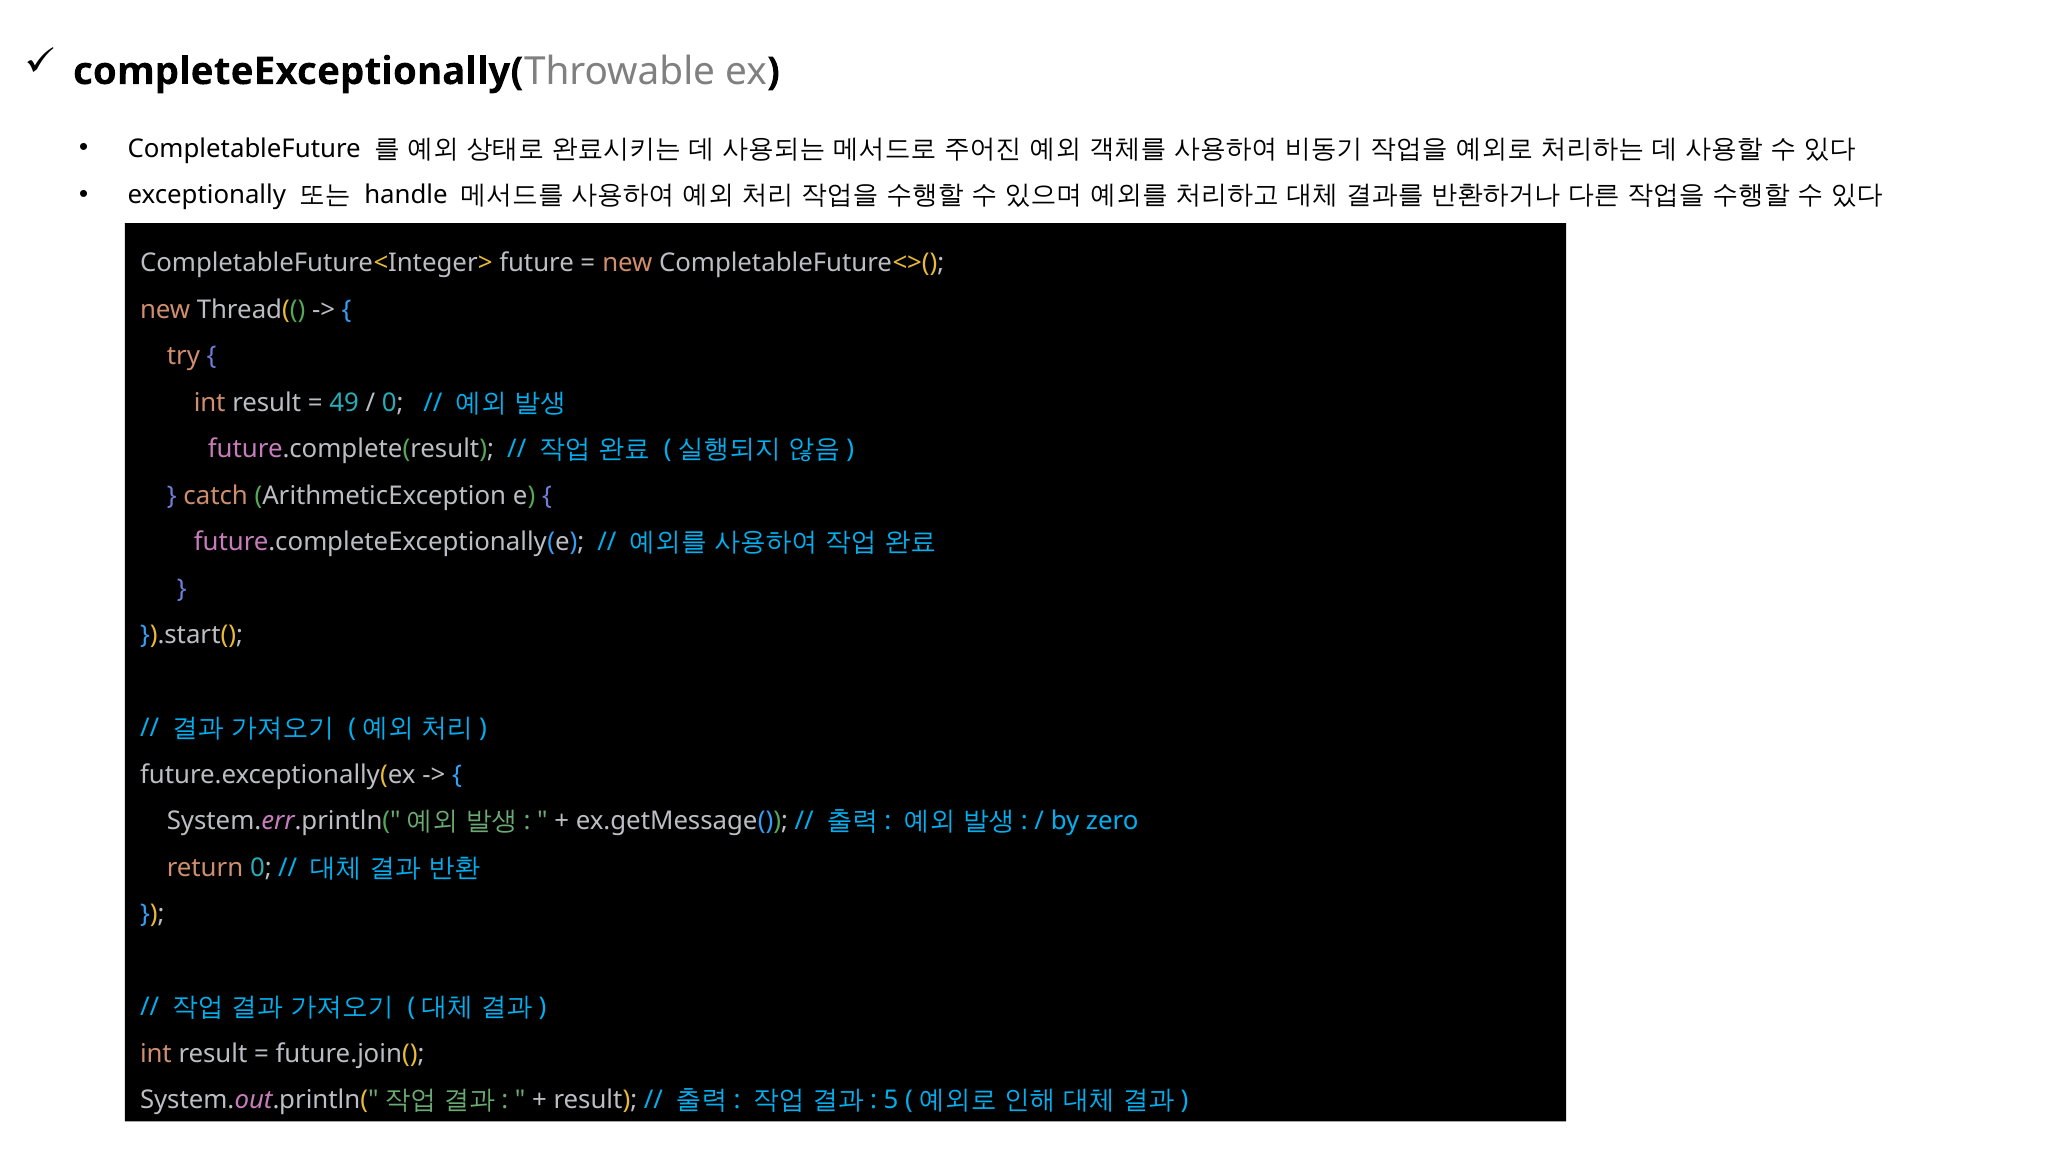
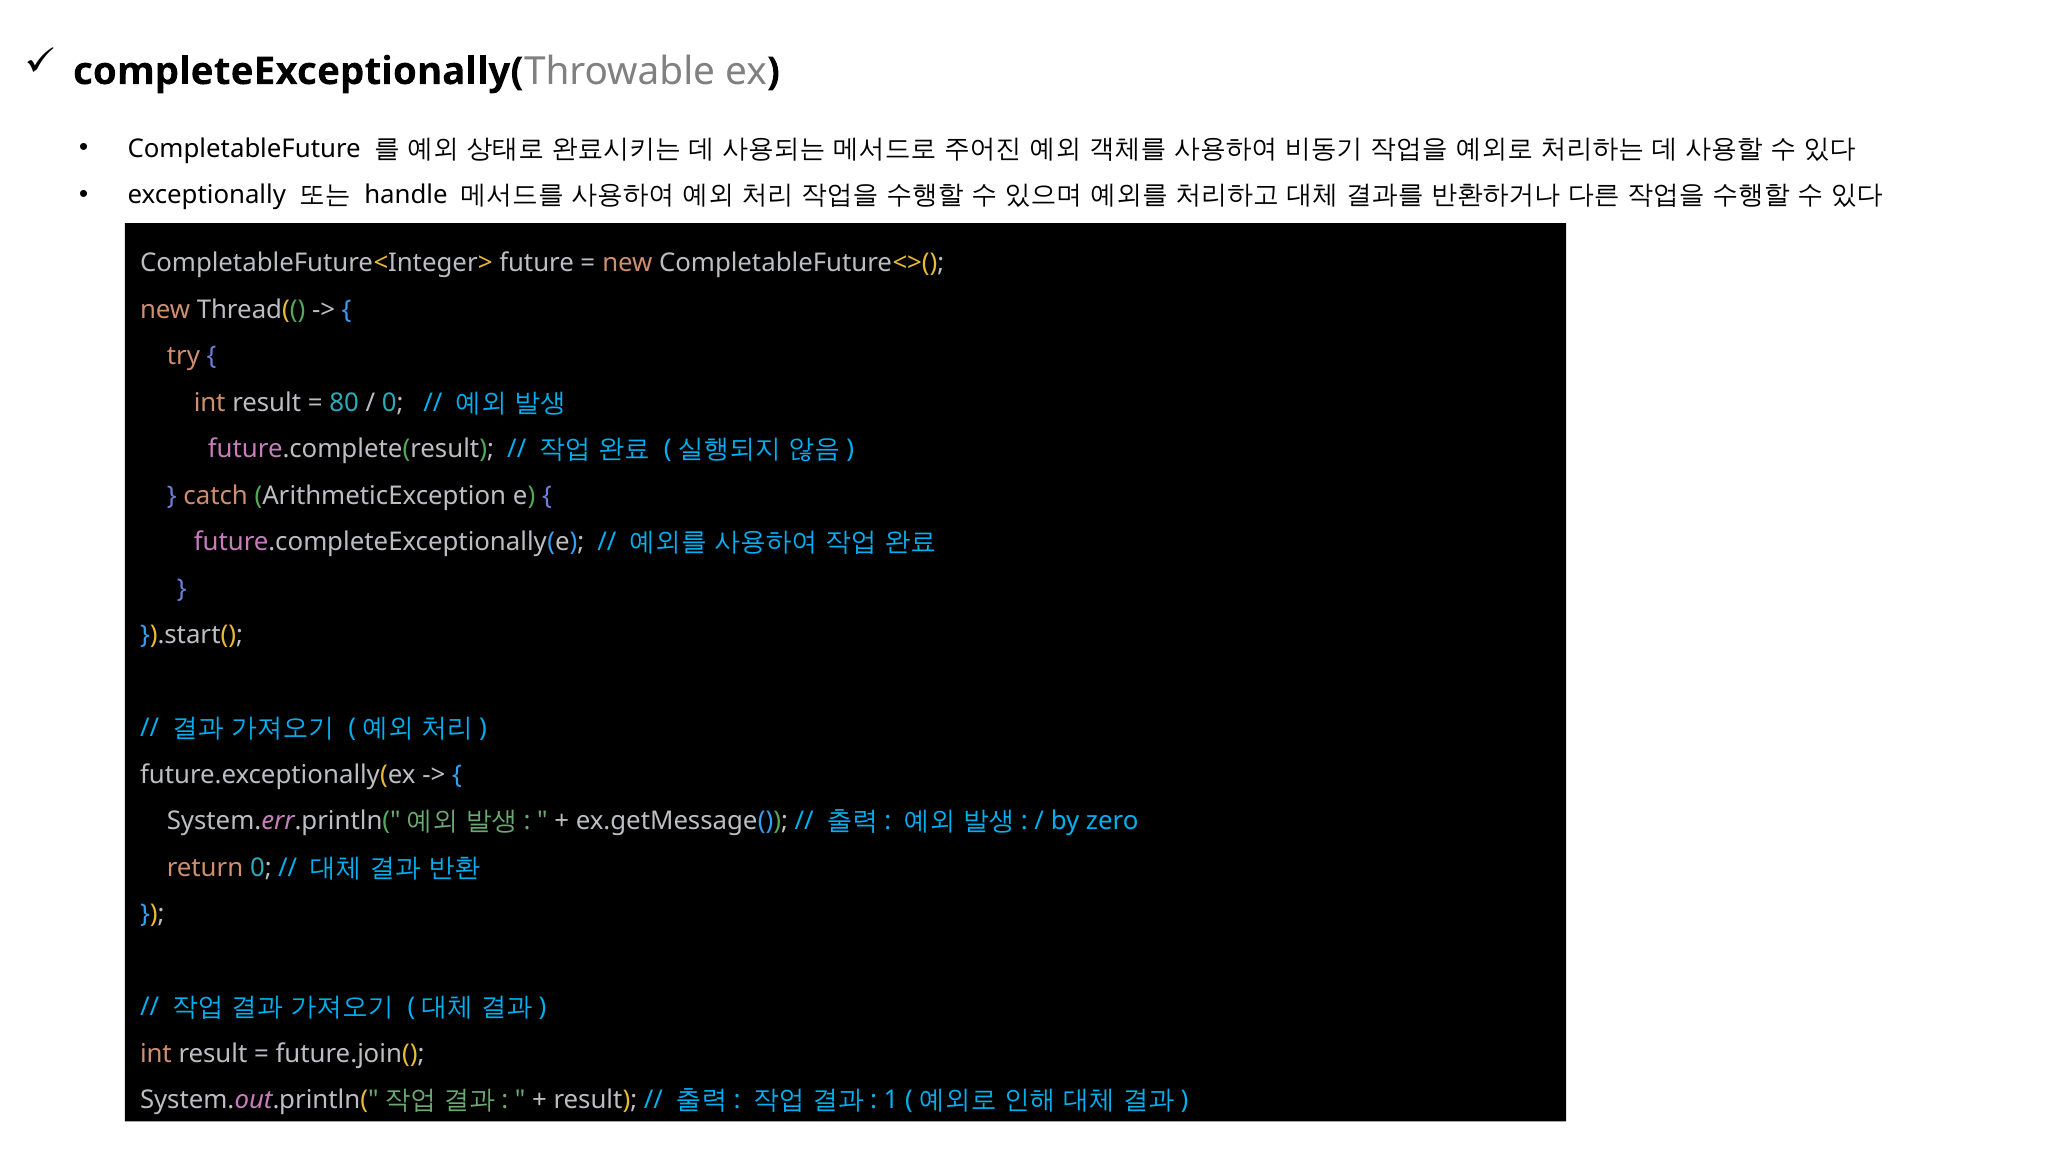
49: 49 -> 80
5: 5 -> 1
